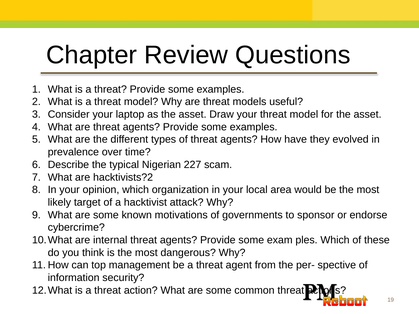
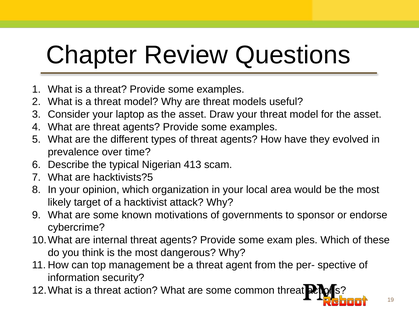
227: 227 -> 413
hacktivists?2: hacktivists?2 -> hacktivists?5
